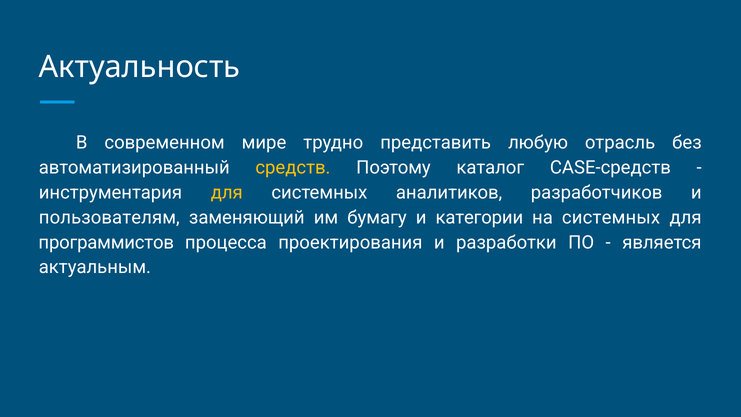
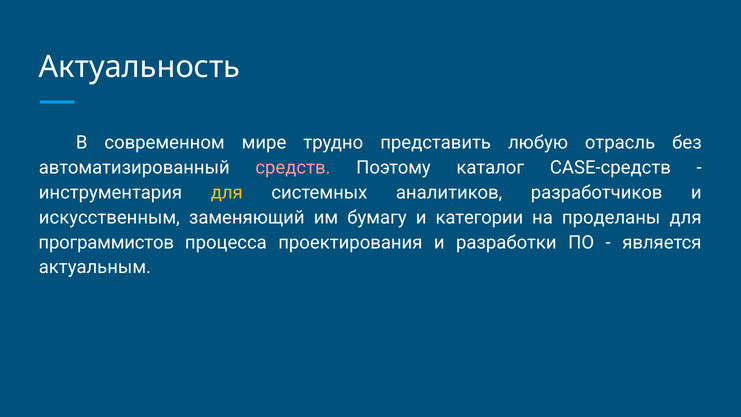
средств colour: yellow -> pink
пользователям: пользователям -> искусственным
на системных: системных -> проделаны
